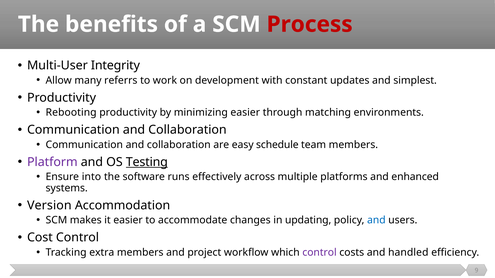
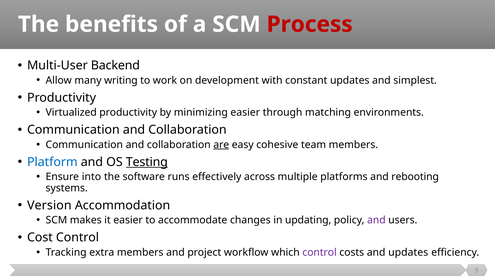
Integrity: Integrity -> Backend
referrs: referrs -> writing
Rebooting: Rebooting -> Virtualized
are underline: none -> present
schedule: schedule -> cohesive
Platform colour: purple -> blue
enhanced: enhanced -> rebooting
and at (376, 220) colour: blue -> purple
and handled: handled -> updates
